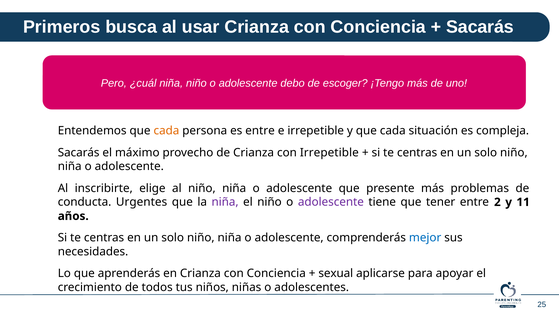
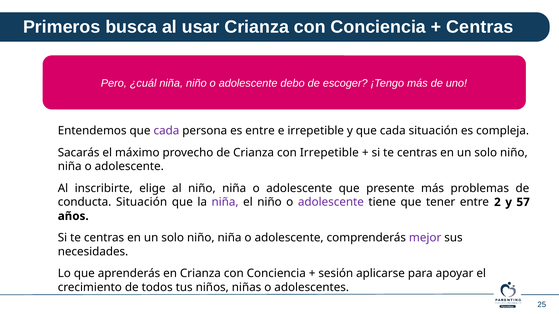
Sacarás at (480, 27): Sacarás -> Centras
cada at (166, 131) colour: orange -> purple
conducta Urgentes: Urgentes -> Situación
11: 11 -> 57
mejor colour: blue -> purple
sexual: sexual -> sesión
